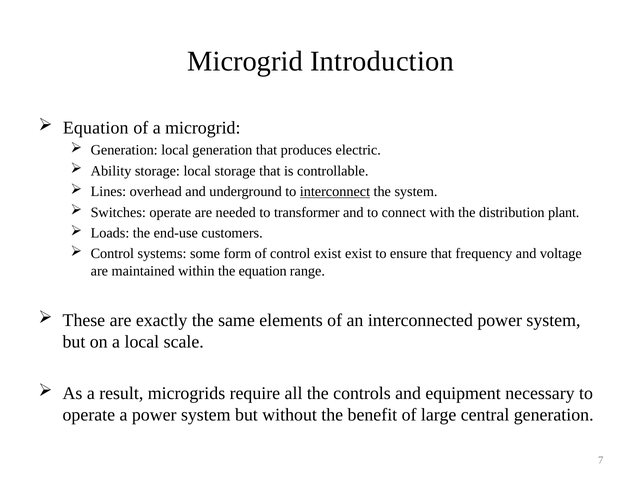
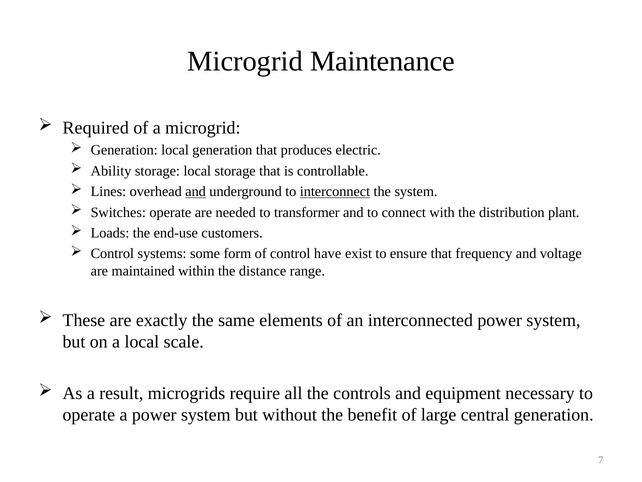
Introduction: Introduction -> Maintenance
Equation at (96, 128): Equation -> Required
and at (196, 191) underline: none -> present
control exist: exist -> have
the equation: equation -> distance
